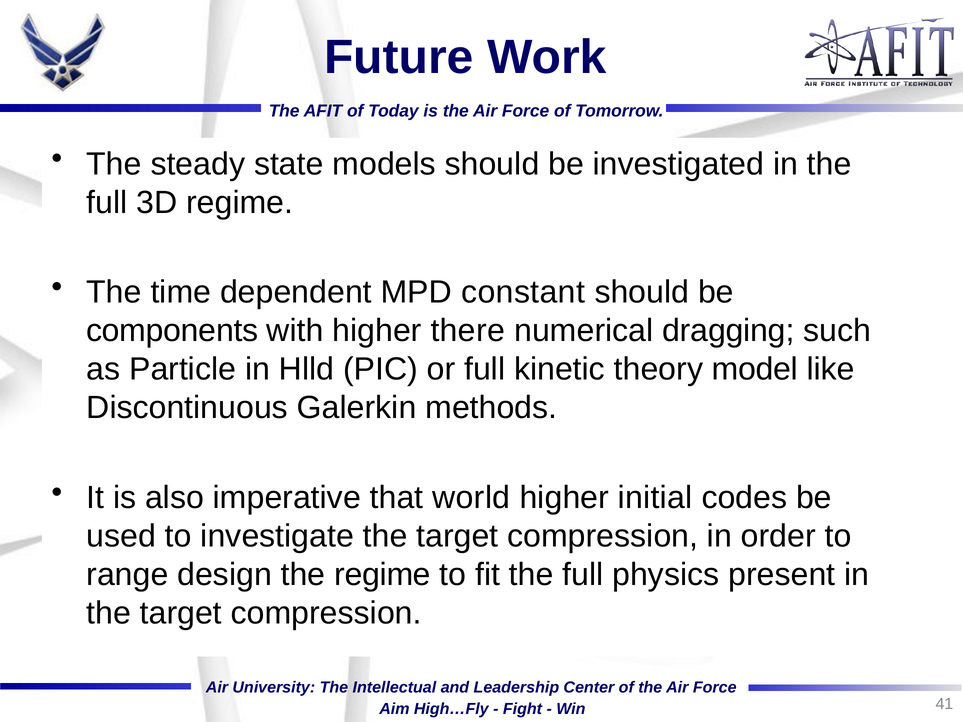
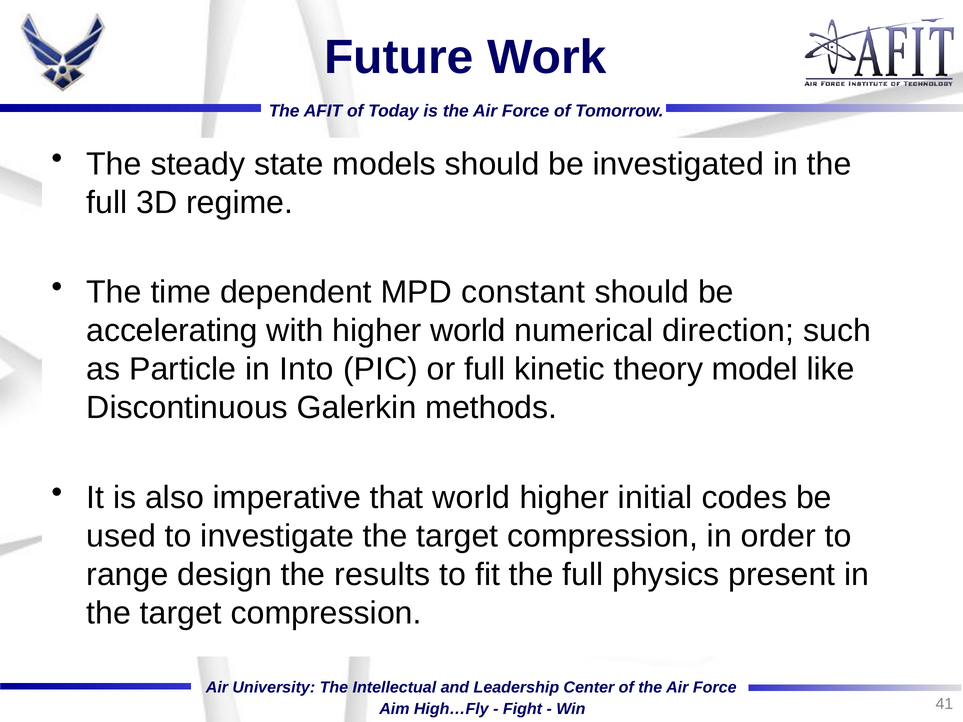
components: components -> accelerating
higher there: there -> world
dragging: dragging -> direction
Hlld: Hlld -> Into
the regime: regime -> results
